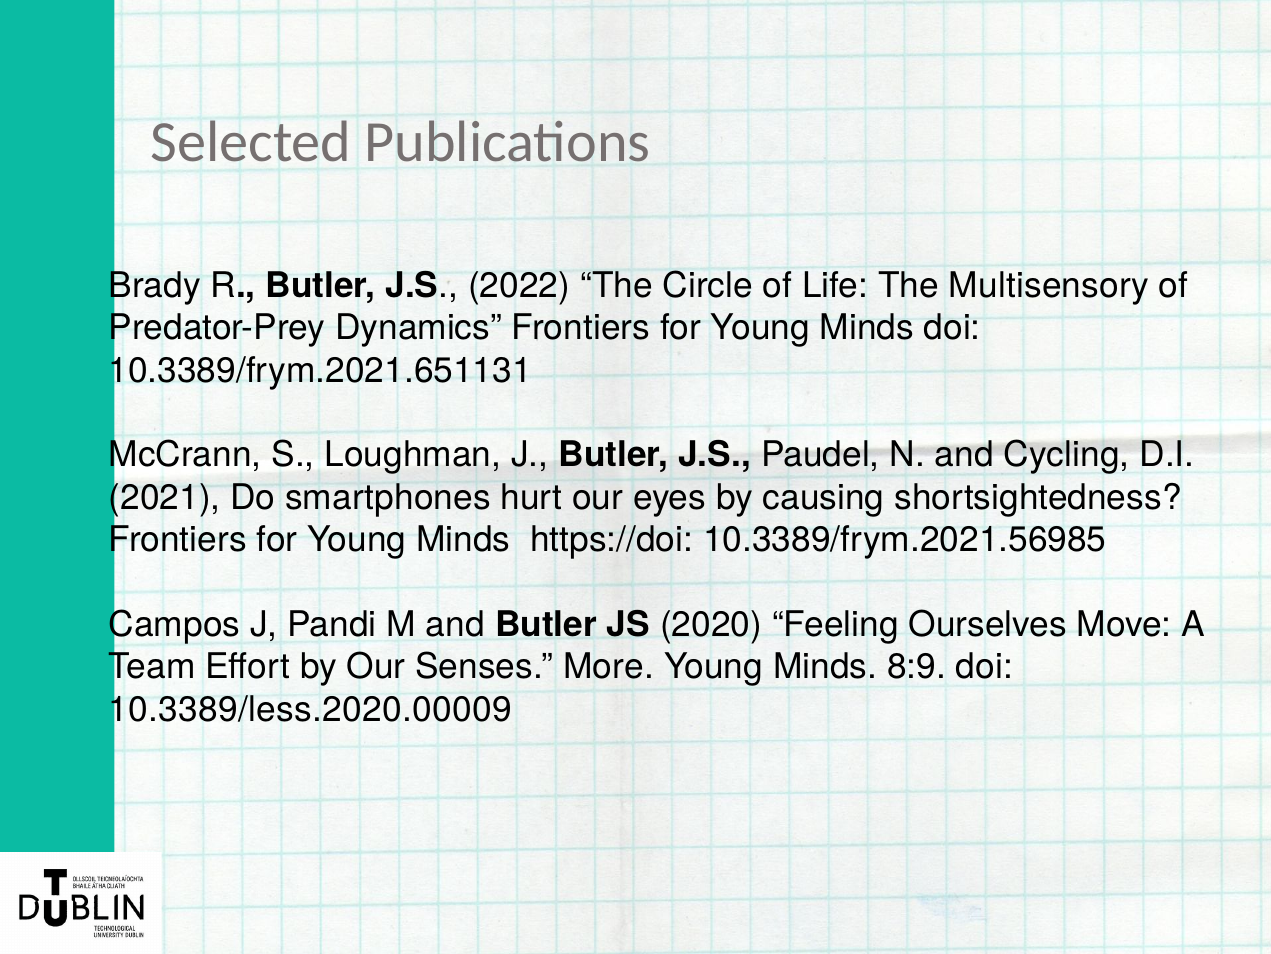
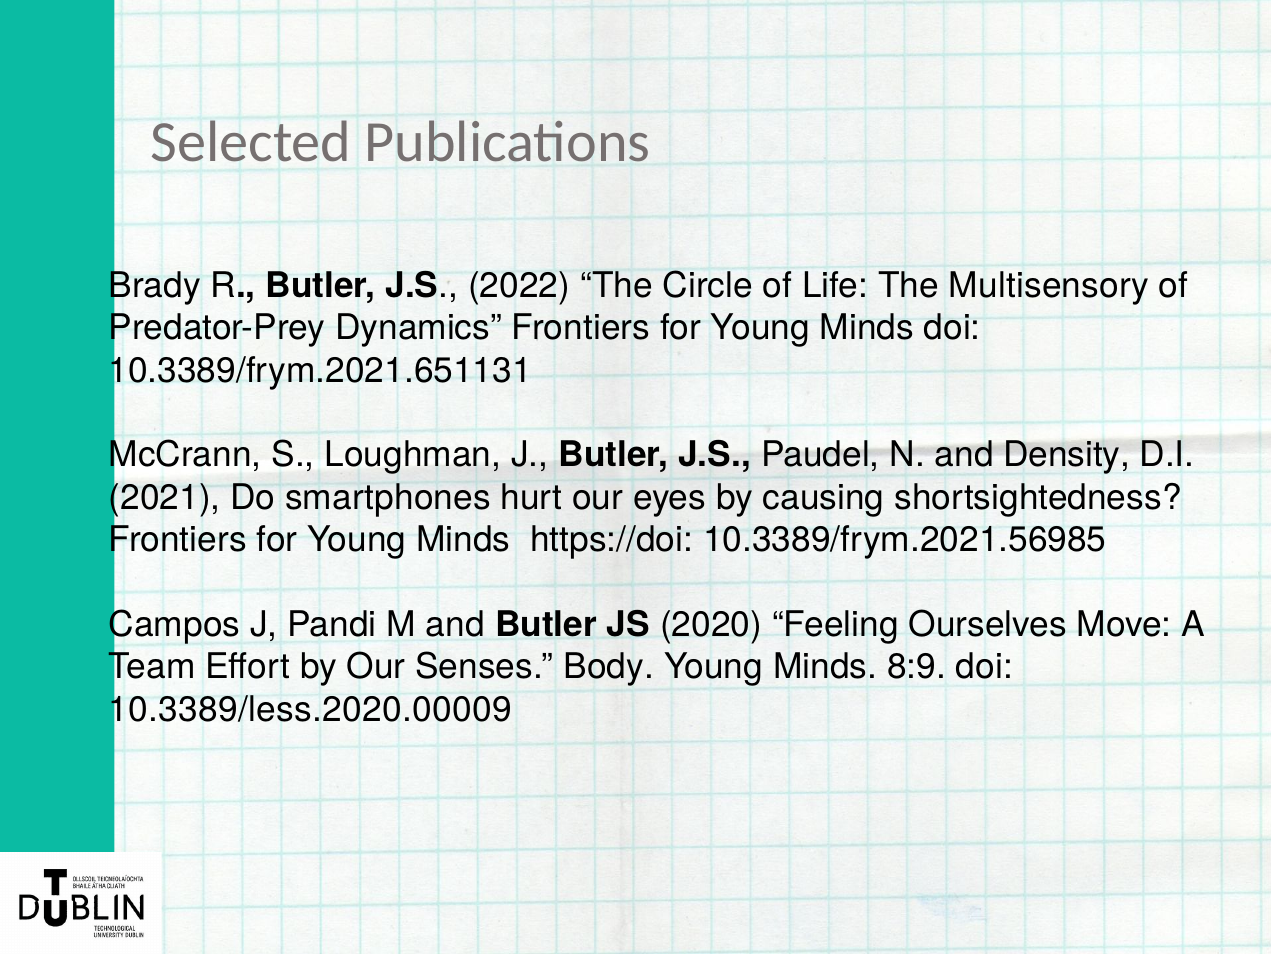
Cycling: Cycling -> Density
More: More -> Body
